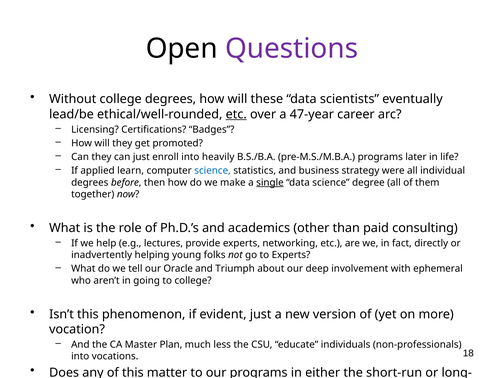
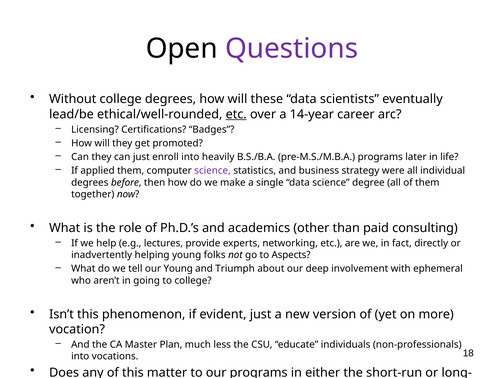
47-year: 47-year -> 14-year
applied learn: learn -> them
science at (213, 171) colour: blue -> purple
single underline: present -> none
to Experts: Experts -> Aspects
our Oracle: Oracle -> Young
